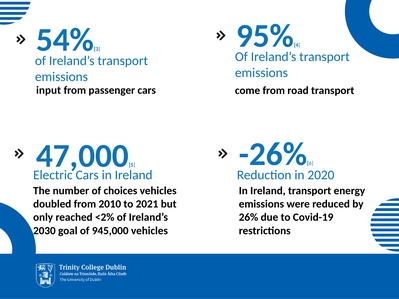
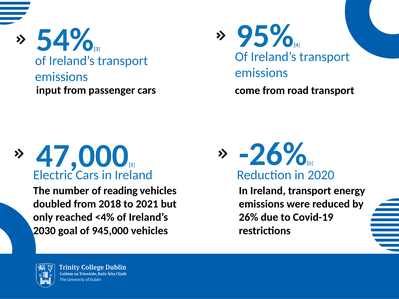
choices: choices -> reading
2010: 2010 -> 2018
<2%: <2% -> <4%
